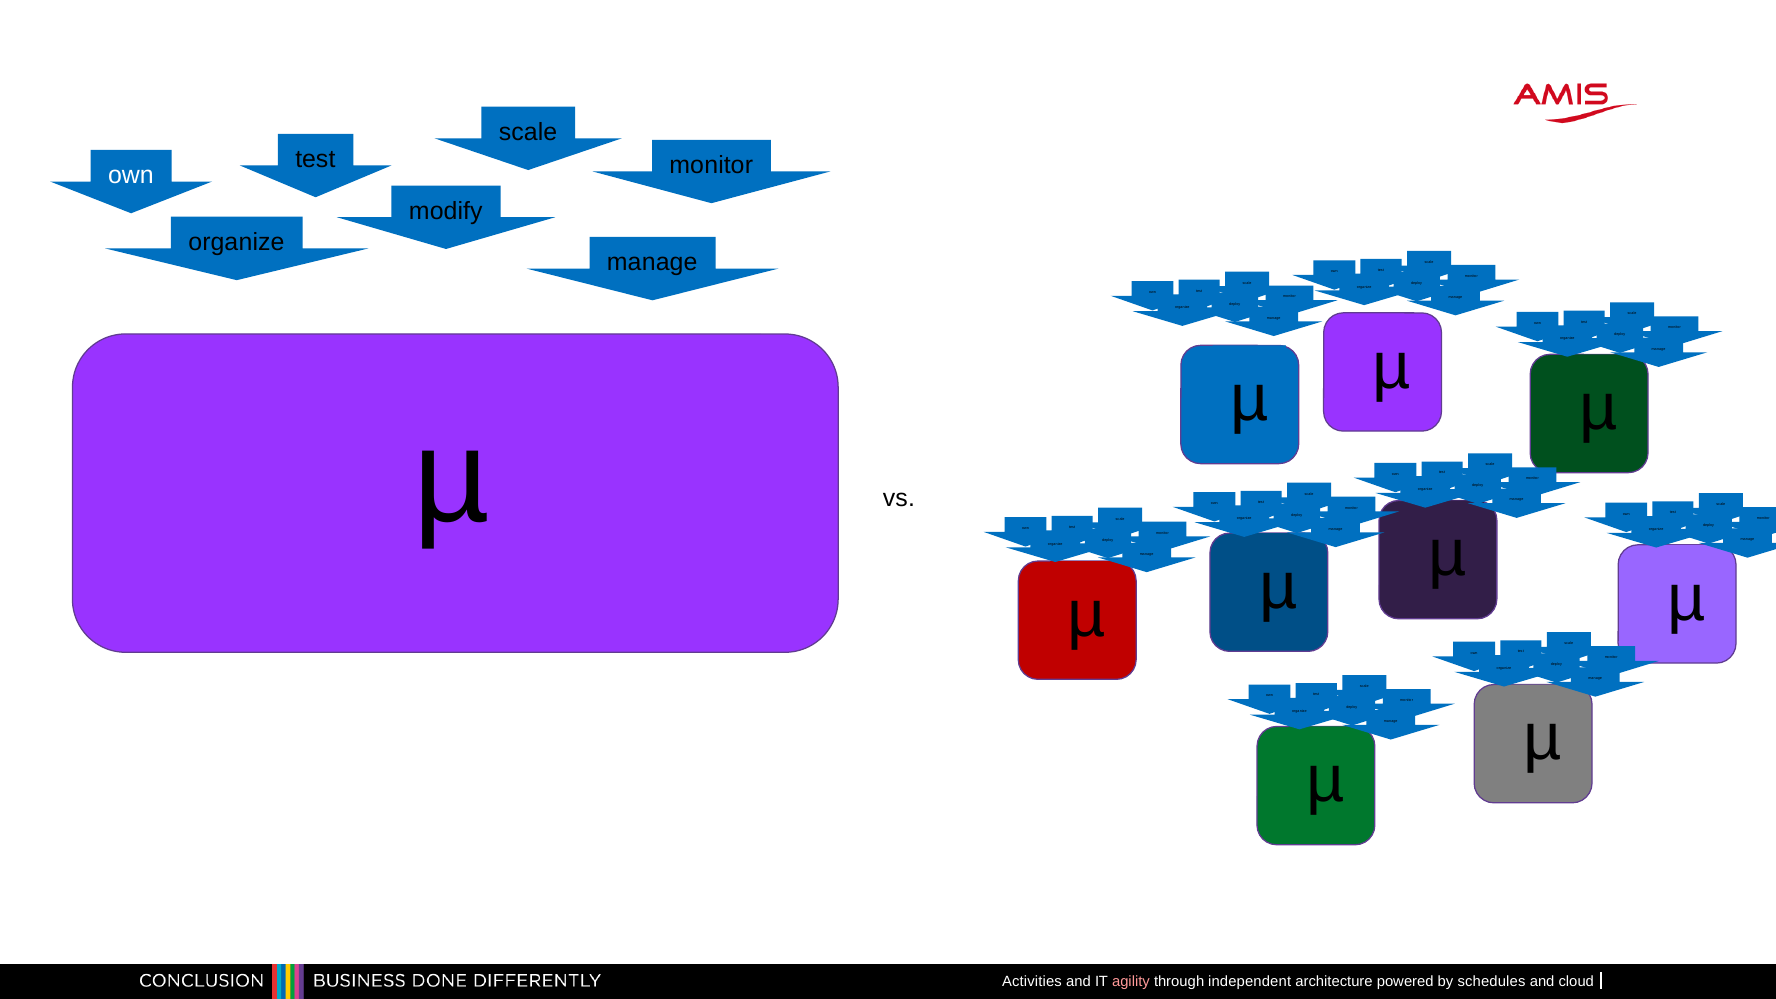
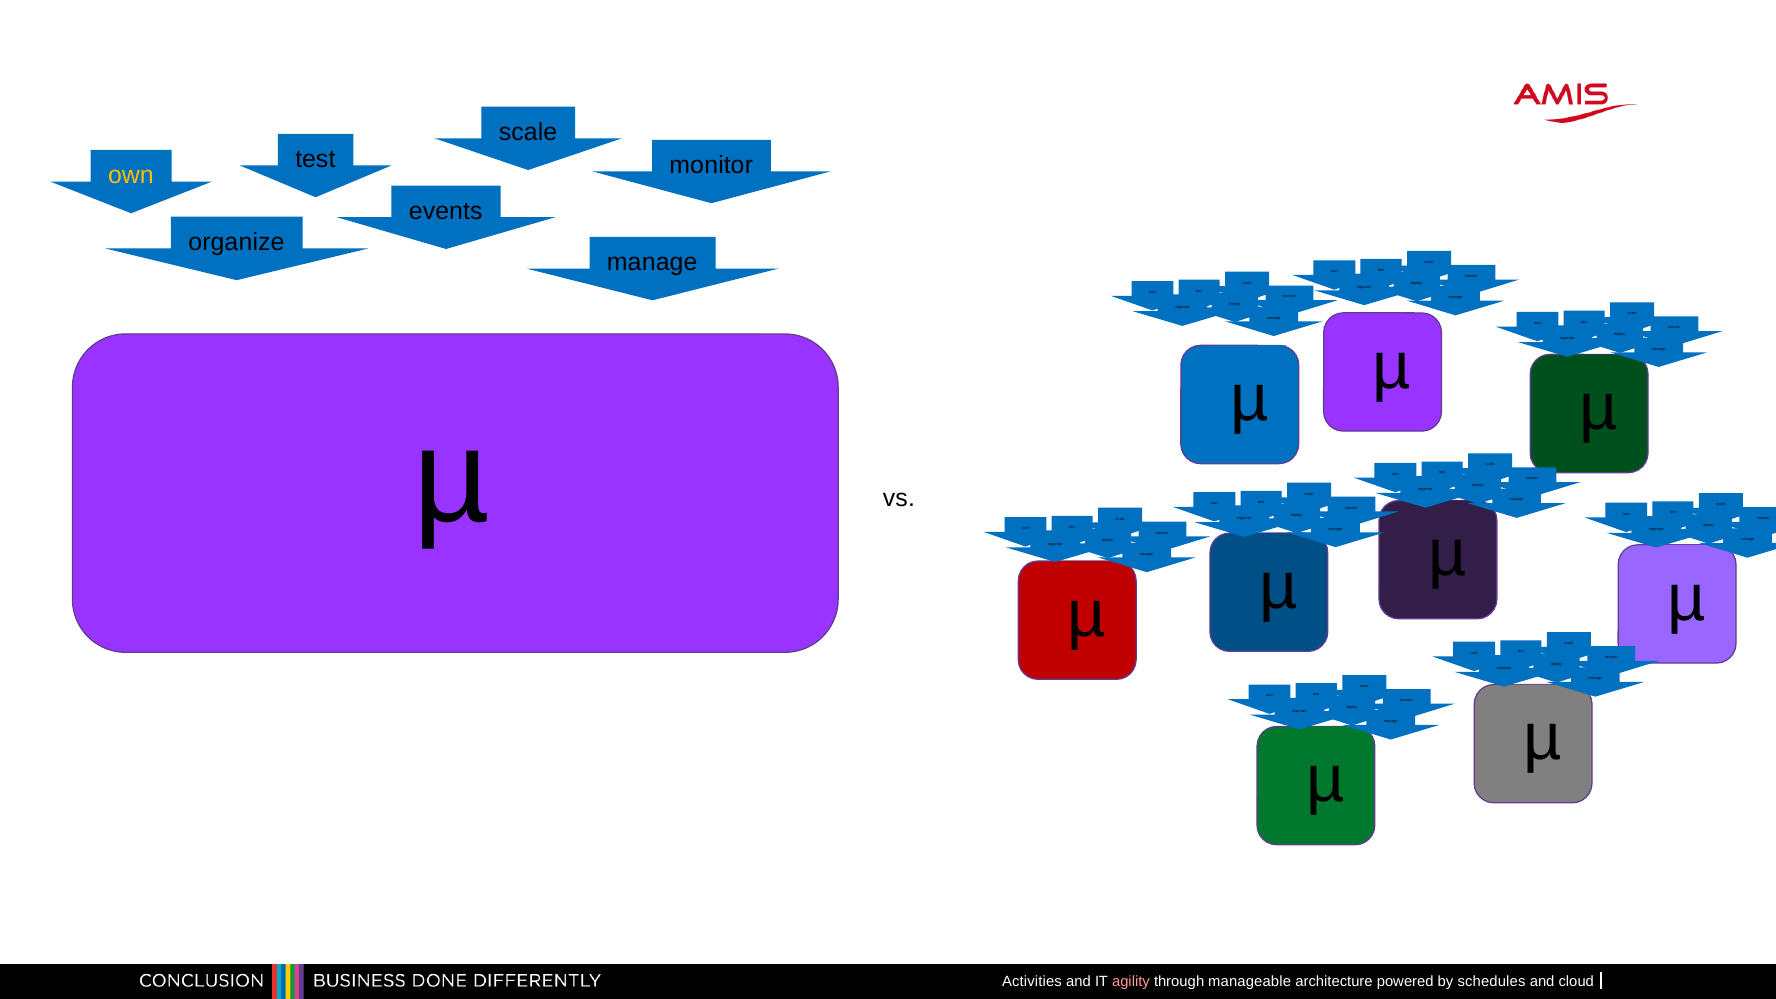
own at (131, 175) colour: white -> yellow
modify: modify -> events
independent: independent -> manageable
